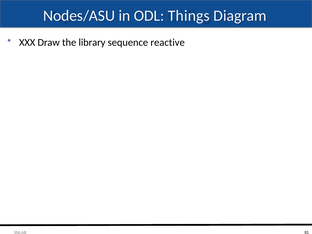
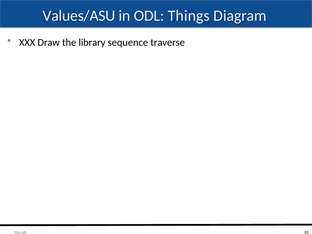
Nodes/ASU: Nodes/ASU -> Values/ASU
reactive: reactive -> traverse
